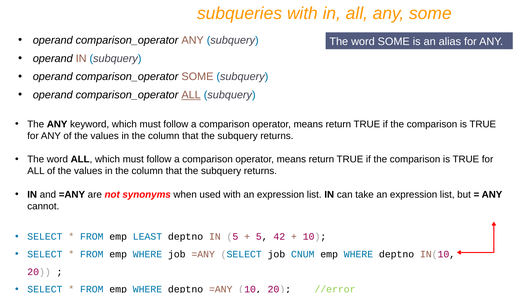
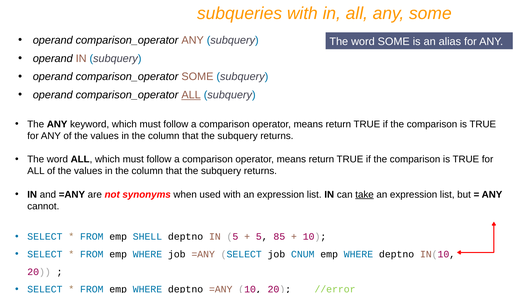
take underline: none -> present
LEAST: LEAST -> SHELL
42: 42 -> 85
